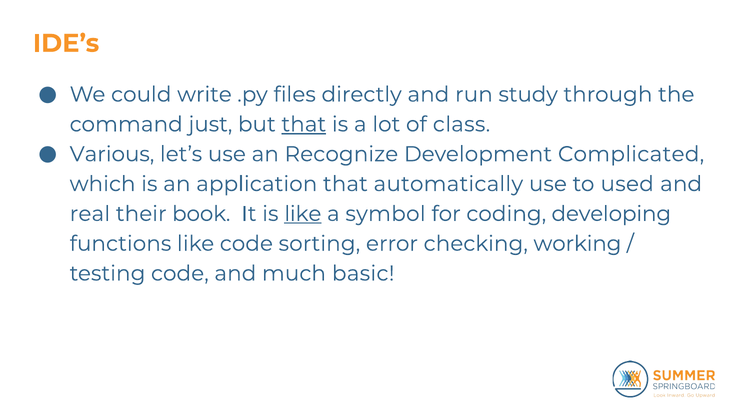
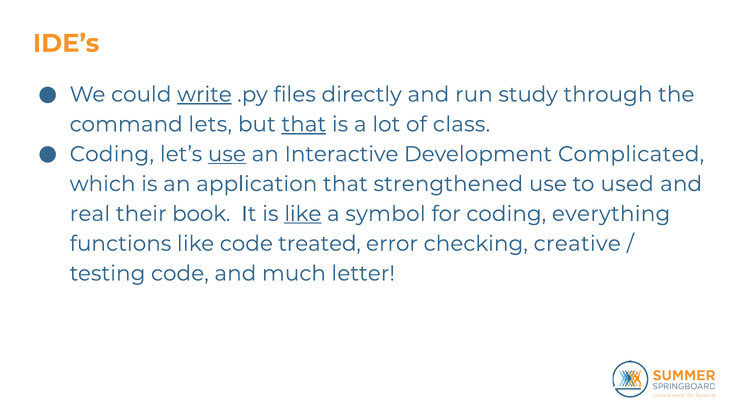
write underline: none -> present
just: just -> lets
Various at (112, 154): Various -> Coding
use at (227, 154) underline: none -> present
Recognize: Recognize -> Interactive
automatically: automatically -> strengthened
developing: developing -> everything
sorting: sorting -> treated
working: working -> creative
basic: basic -> letter
